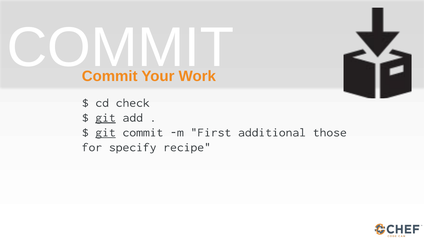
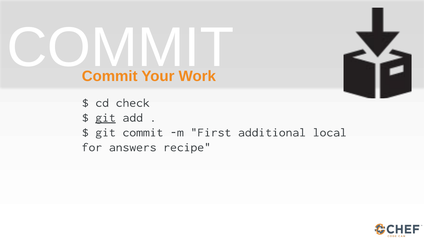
git at (106, 133) underline: present -> none
those: those -> local
specify: specify -> answers
